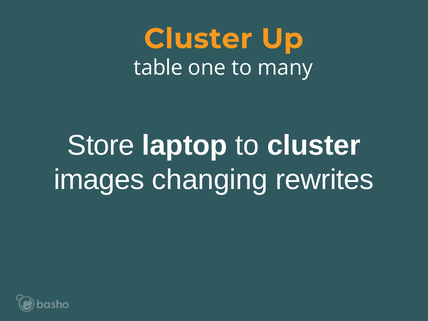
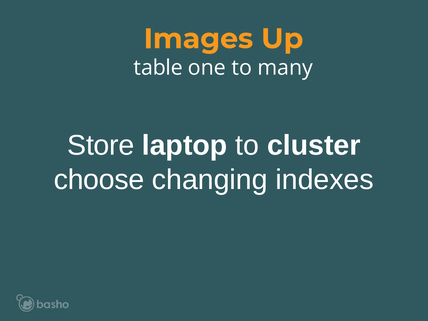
Cluster at (198, 39): Cluster -> Images
images: images -> choose
rewrites: rewrites -> indexes
